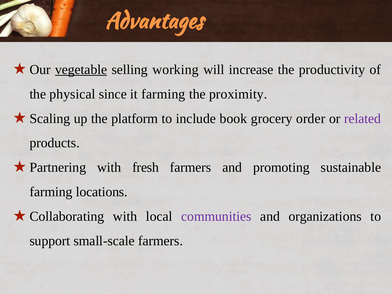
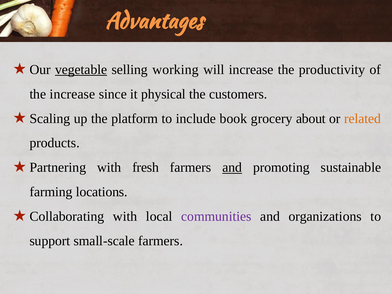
the physical: physical -> increase
it farming: farming -> physical
proximity: proximity -> customers
order: order -> about
related colour: purple -> orange
and at (232, 167) underline: none -> present
